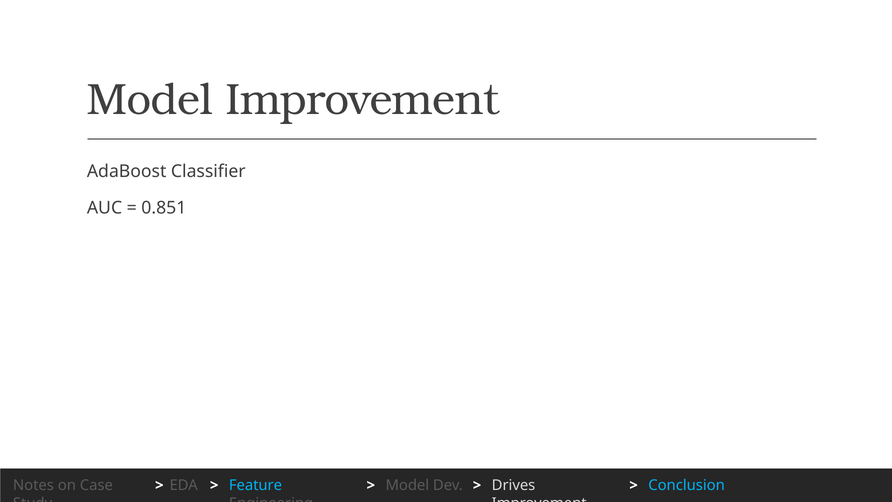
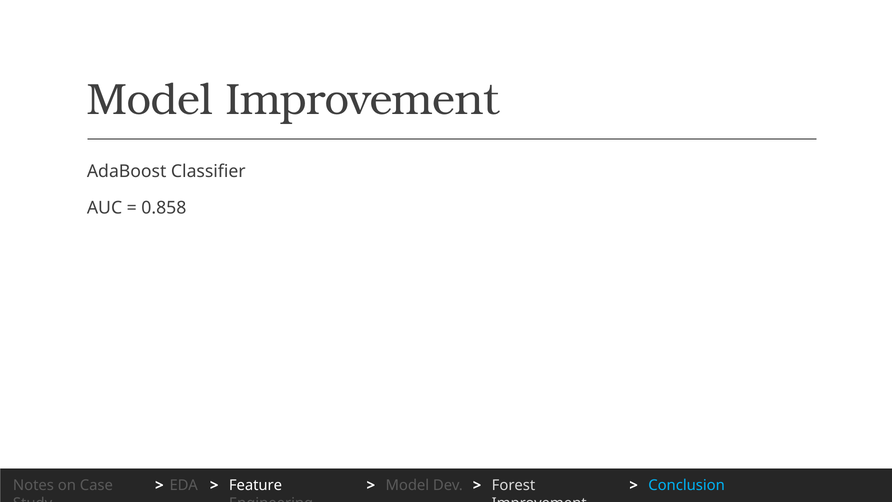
0.851: 0.851 -> 0.858
Feature colour: light blue -> white
Drives: Drives -> Forest
